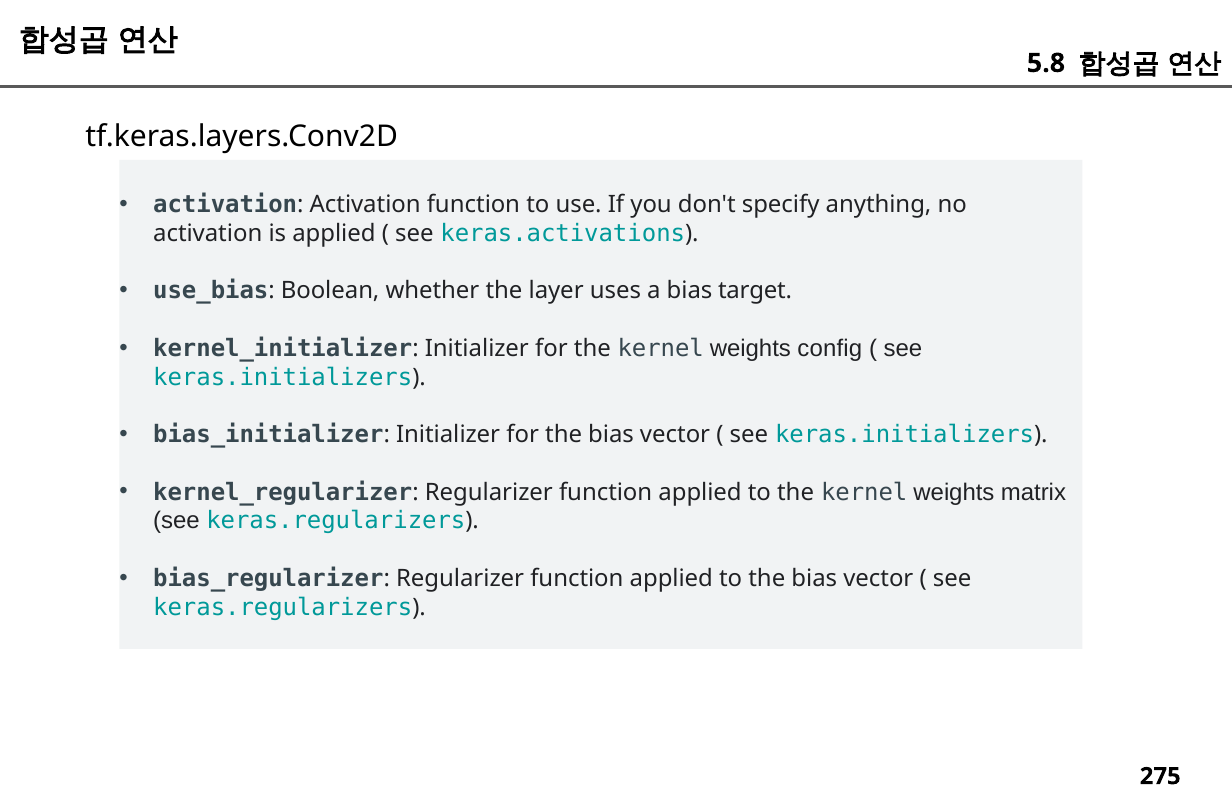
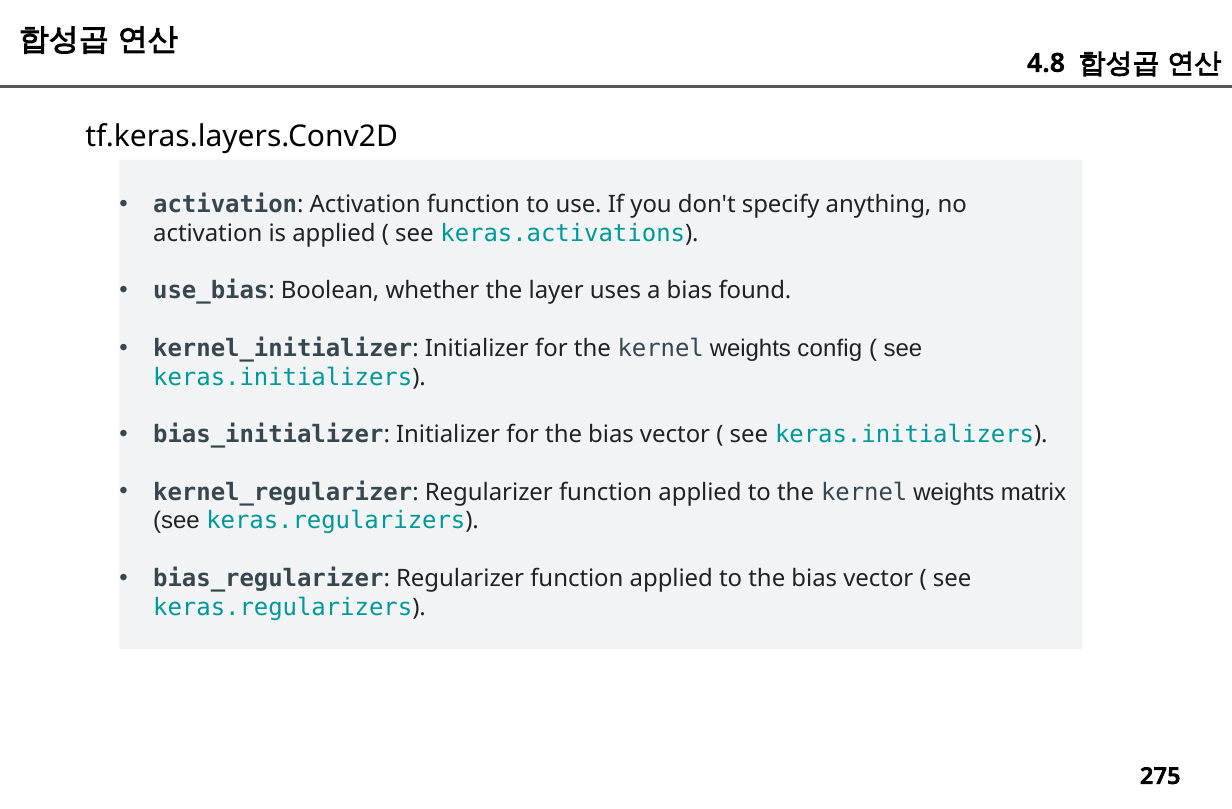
5.8: 5.8 -> 4.8
target: target -> found
